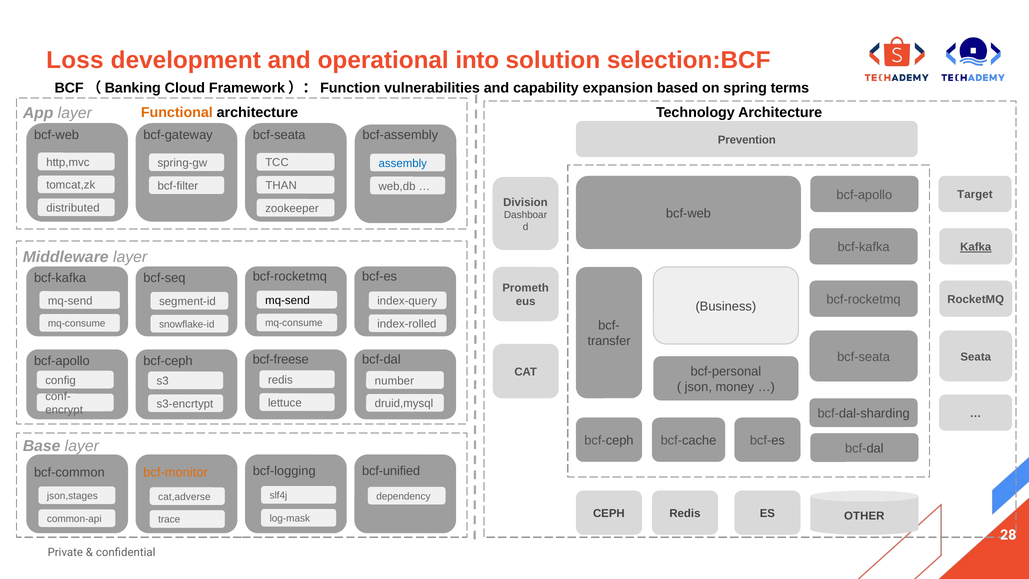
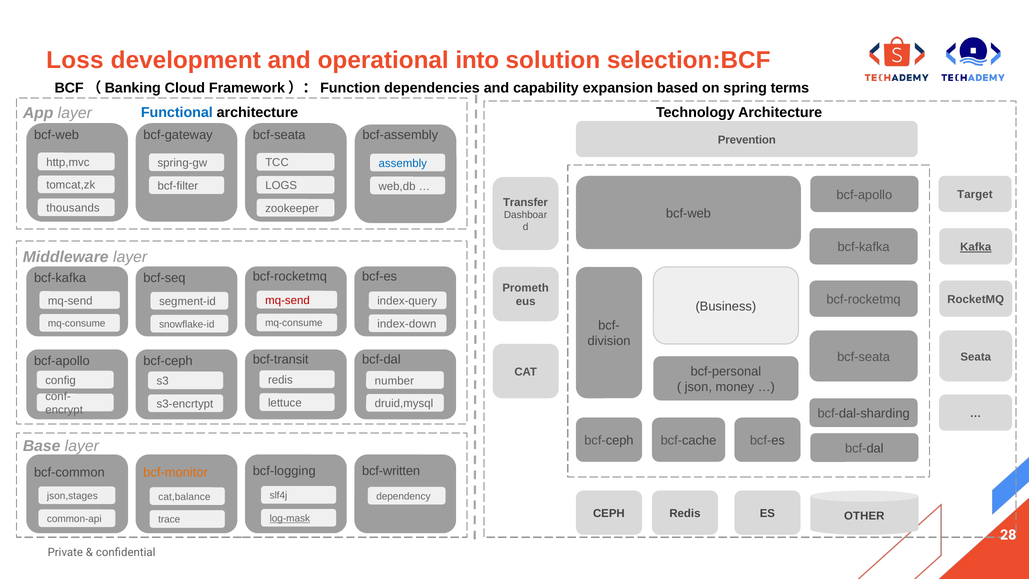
vulnerabilities: vulnerabilities -> dependencies
Functional colour: orange -> blue
THAN: THAN -> LOGS
Division: Division -> Transfer
distributed: distributed -> thousands
mq-send at (287, 300) colour: black -> red
index-rolled: index-rolled -> index-down
transfer: transfer -> division
bcf-freese: bcf-freese -> bcf-transit
bcf-unified: bcf-unified -> bcf-written
cat,adverse: cat,adverse -> cat,balance
log-mask underline: none -> present
